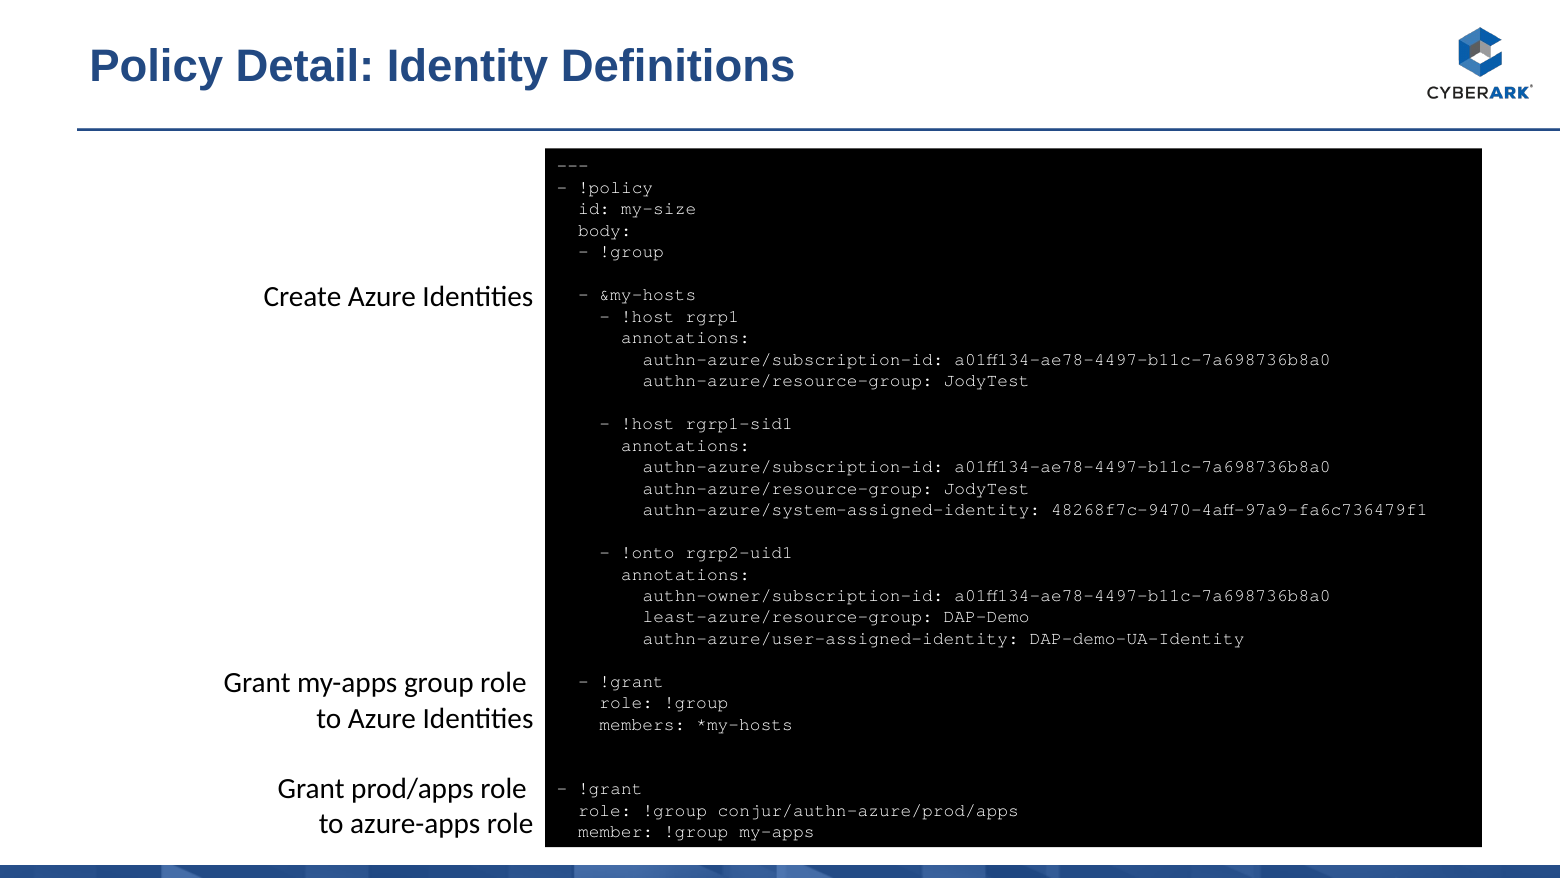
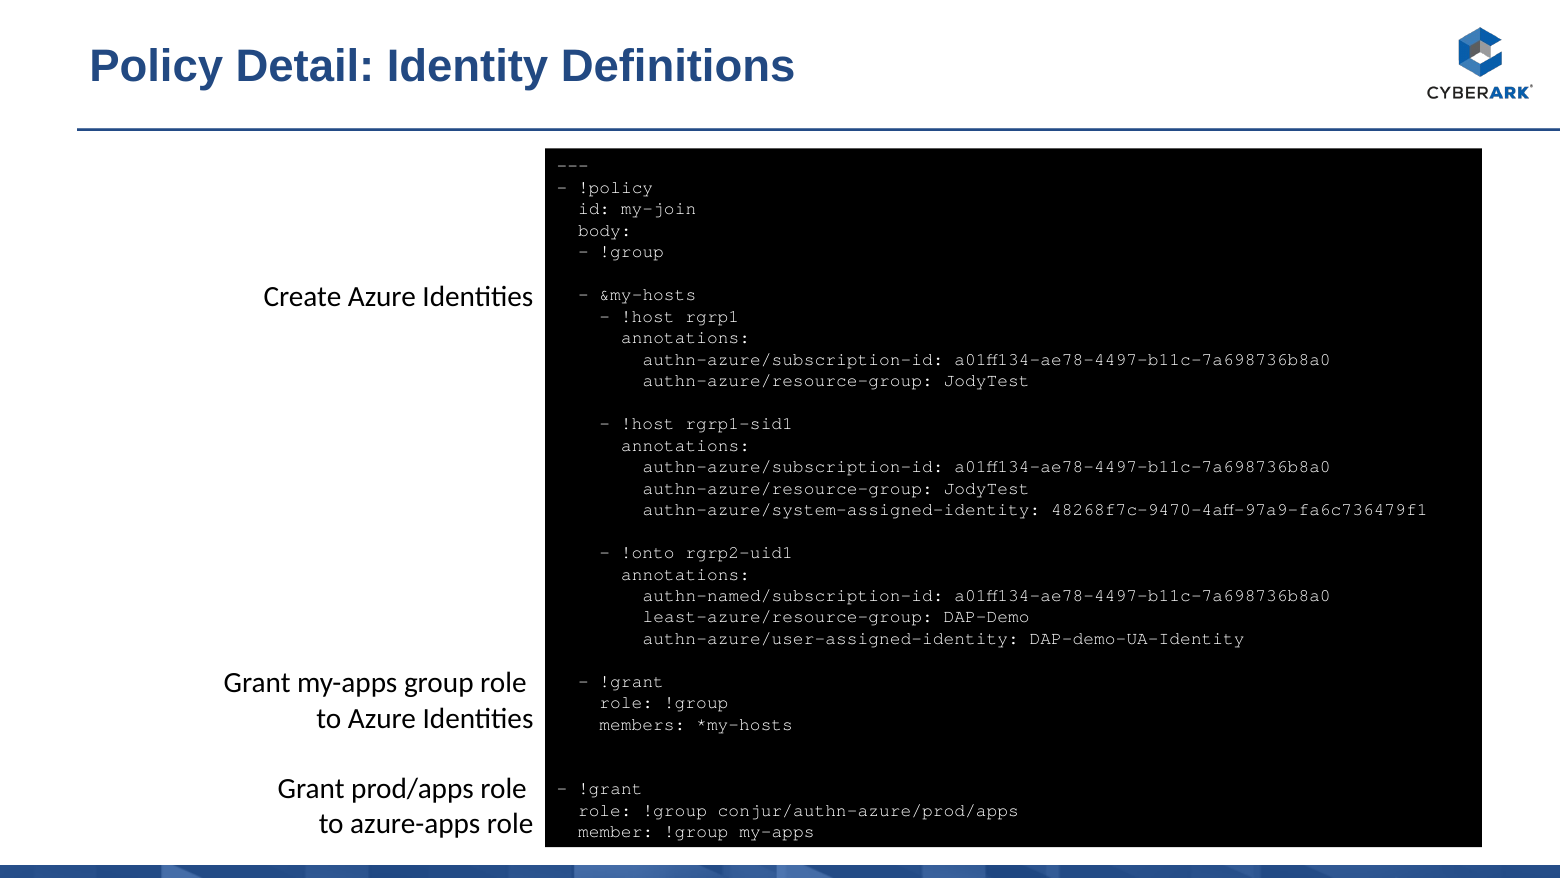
my-size: my-size -> my-join
authn-owner/subscription-id: authn-owner/subscription-id -> authn-named/subscription-id
